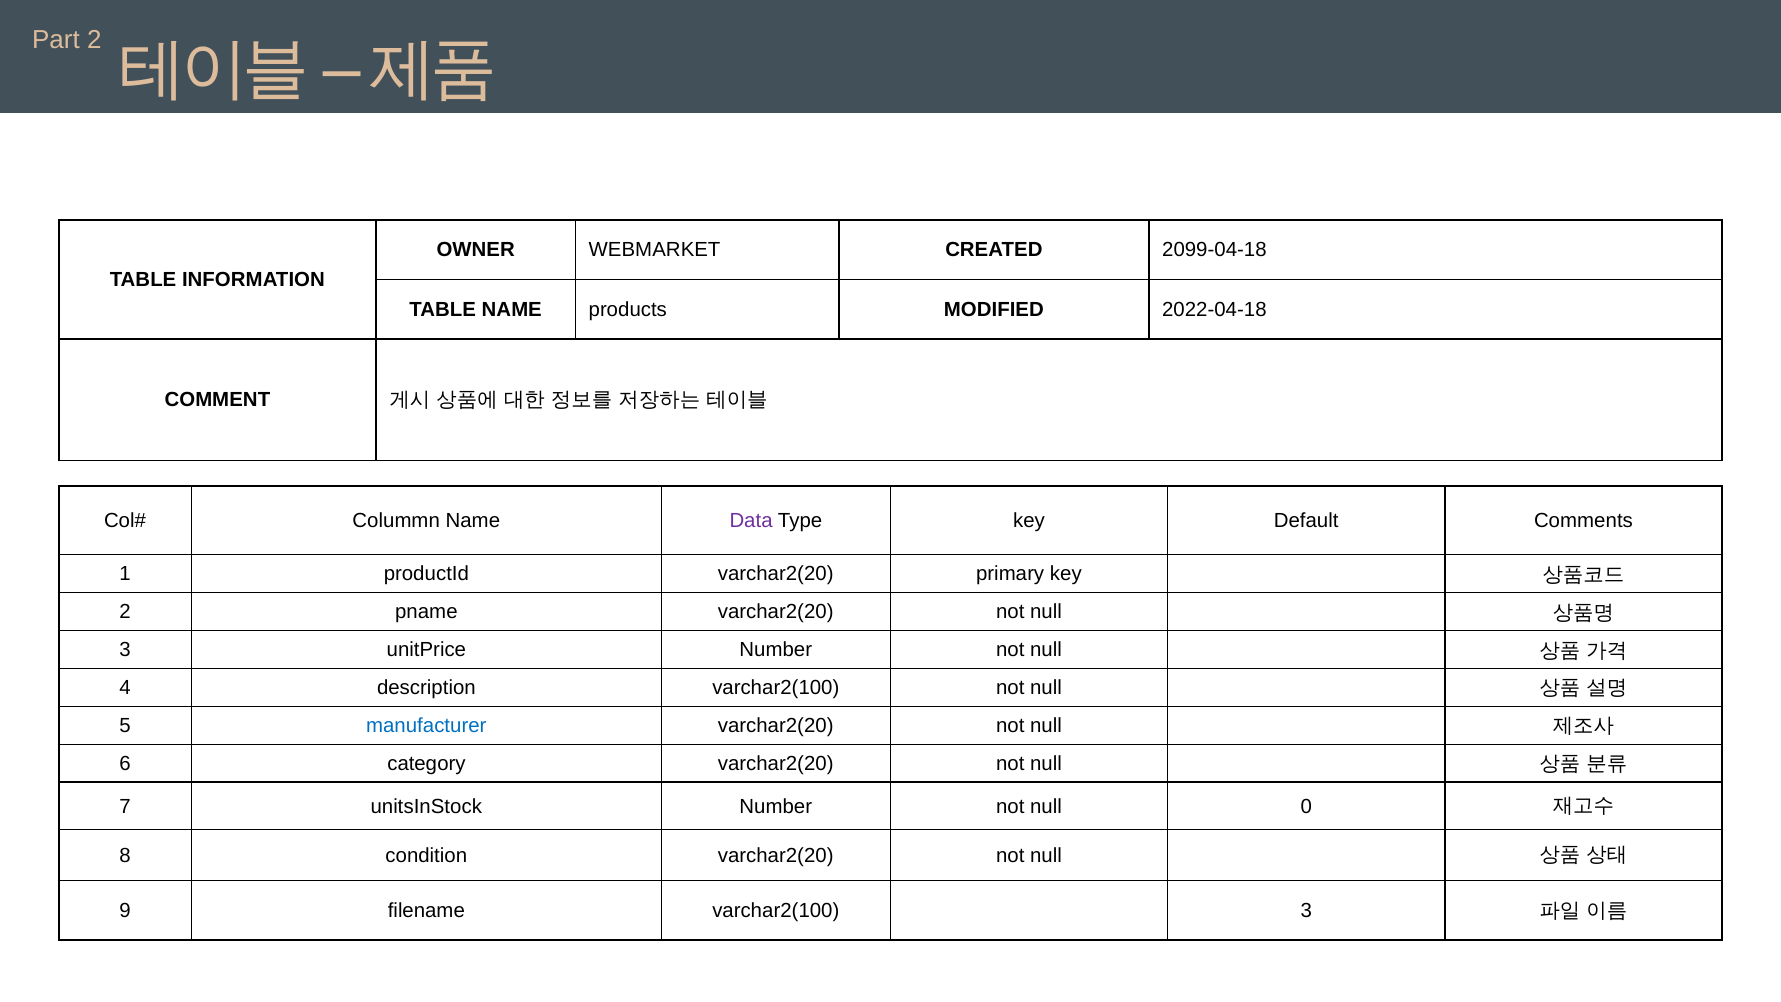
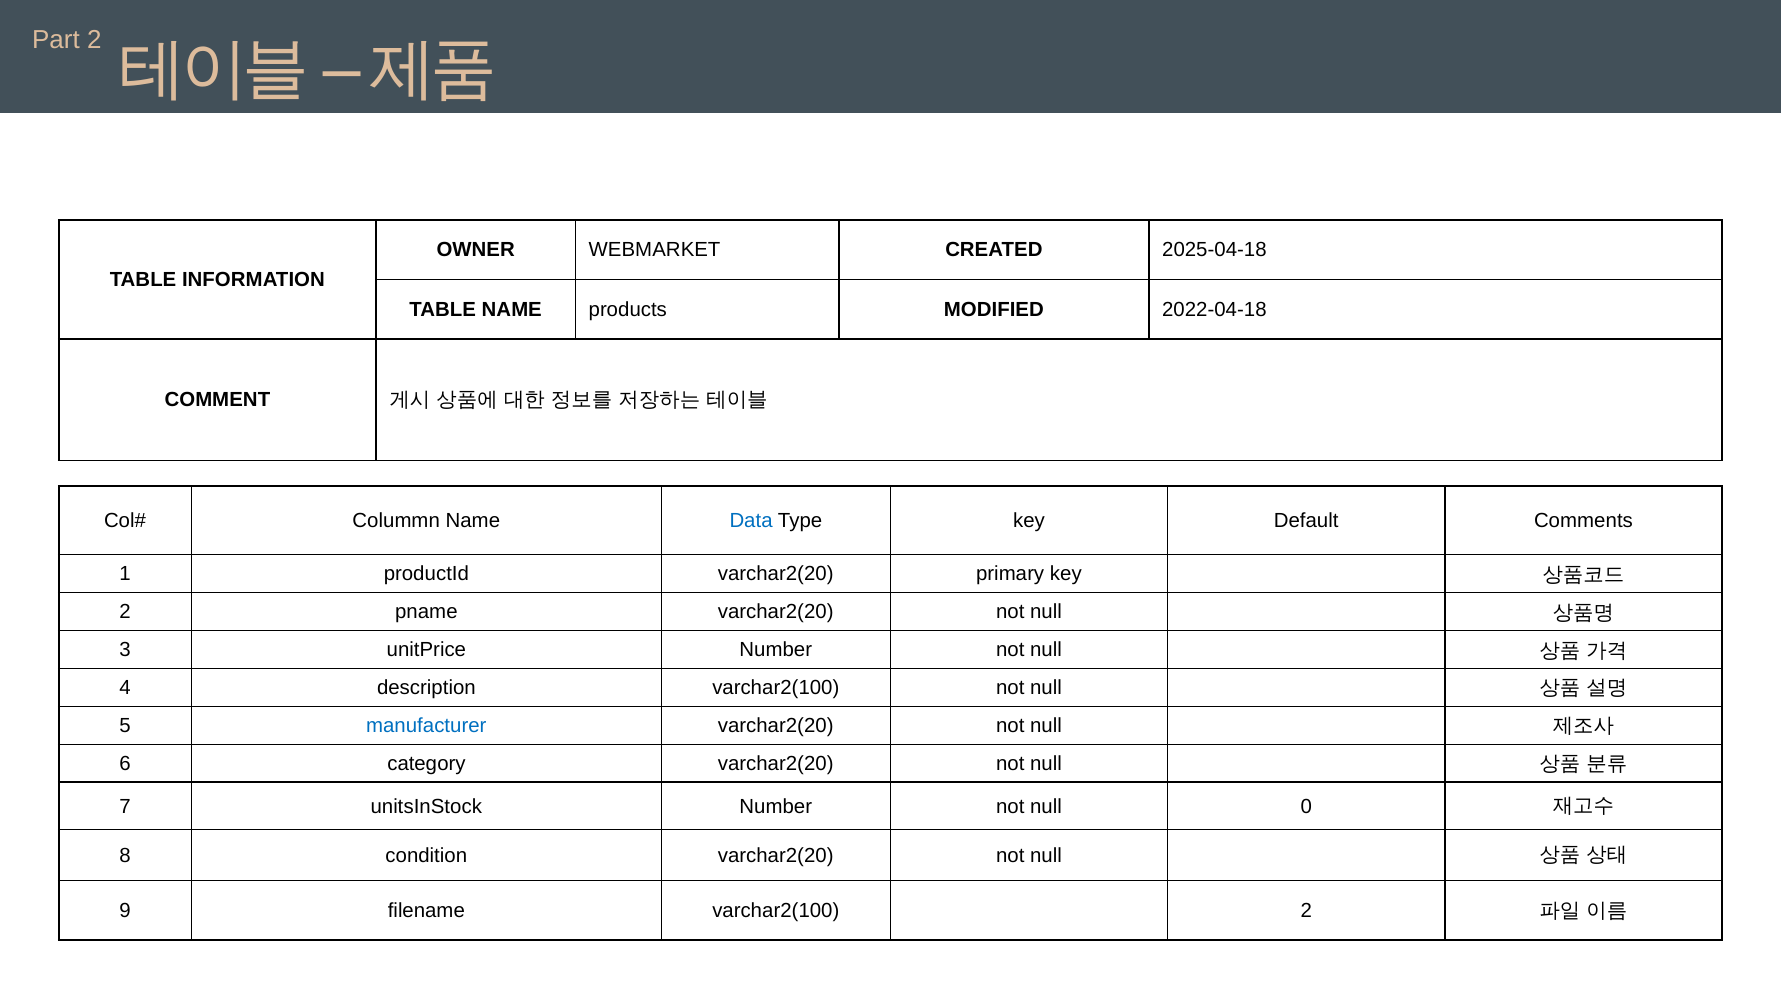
2099-04-18: 2099-04-18 -> 2025-04-18
Data colour: purple -> blue
varchar2(100 3: 3 -> 2
